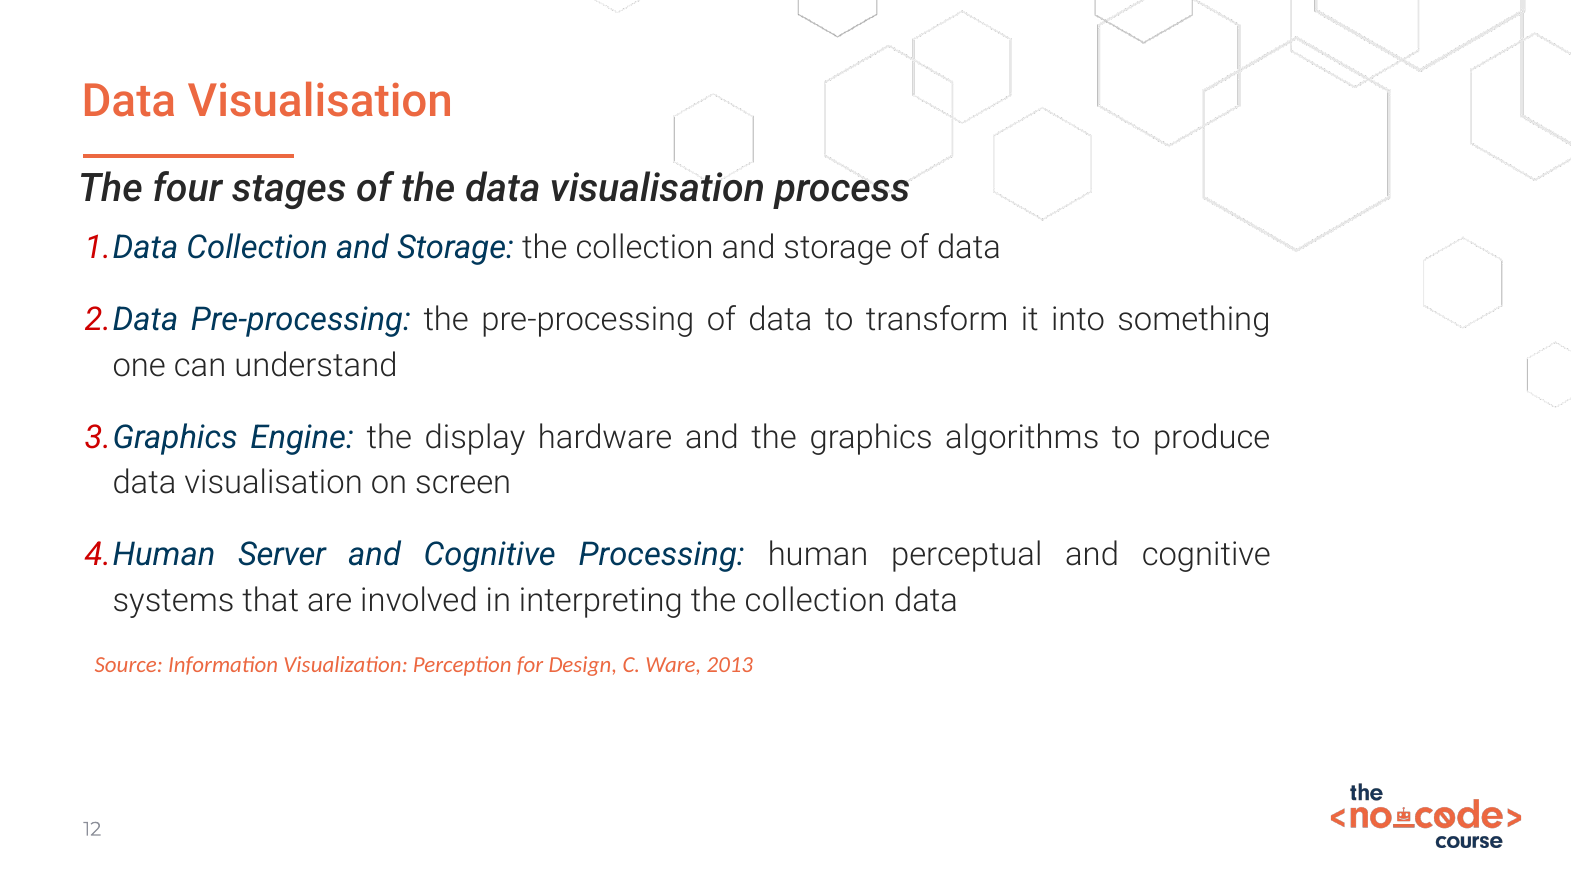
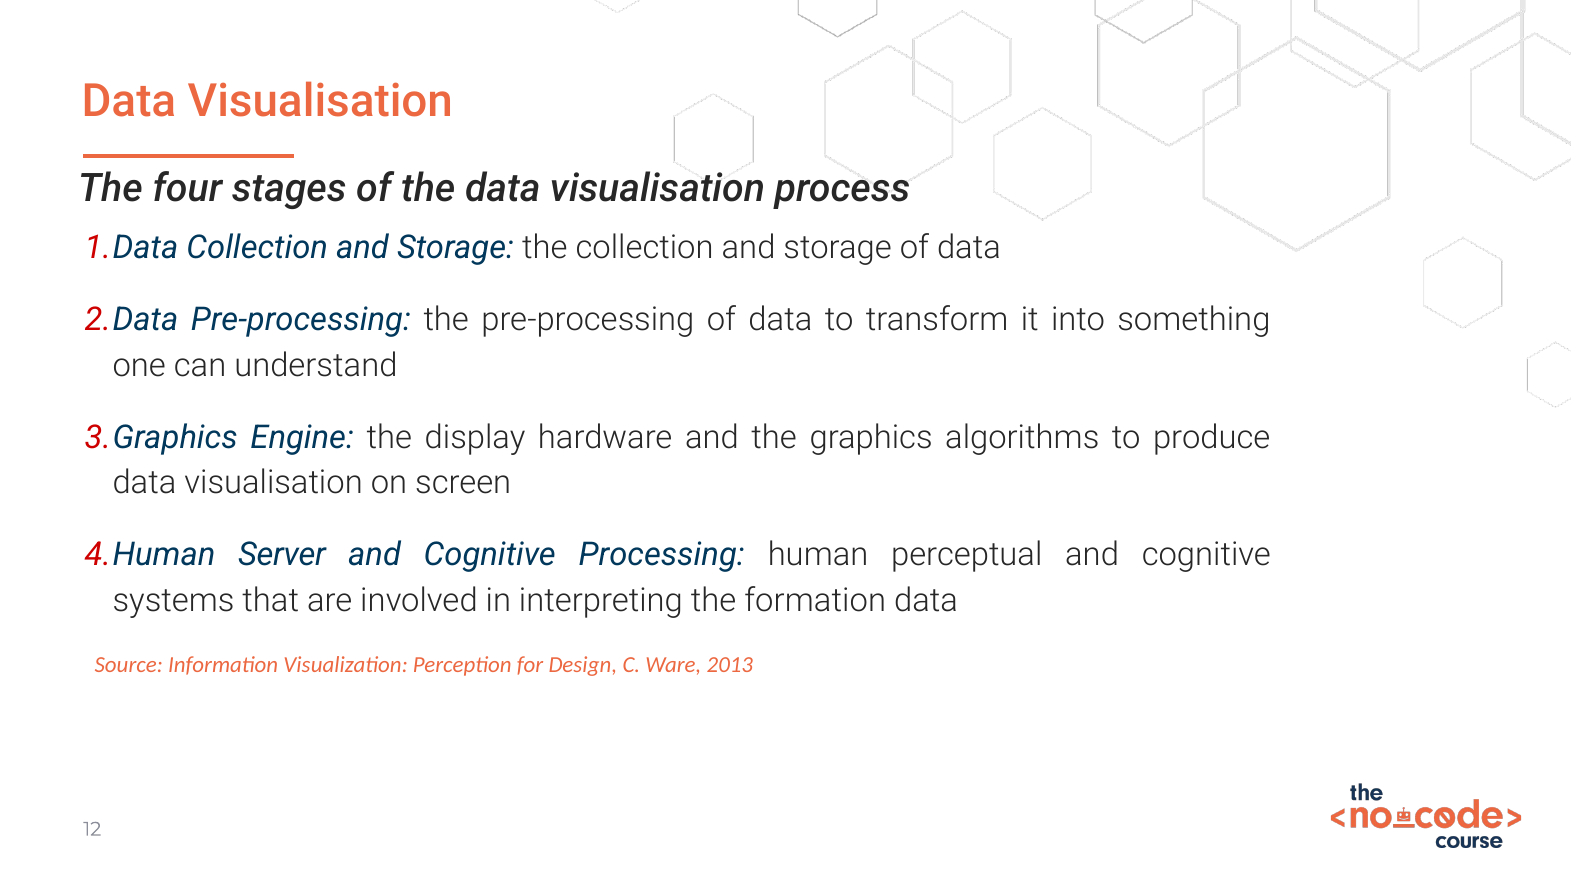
interpreting the collection: collection -> formation
